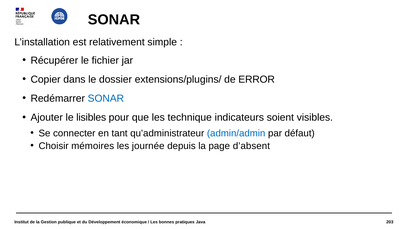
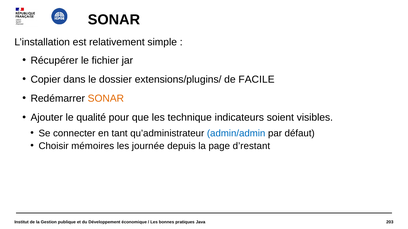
ERROR: ERROR -> FACILE
SONAR at (106, 99) colour: blue -> orange
lisibles: lisibles -> qualité
d’absent: d’absent -> d’restant
